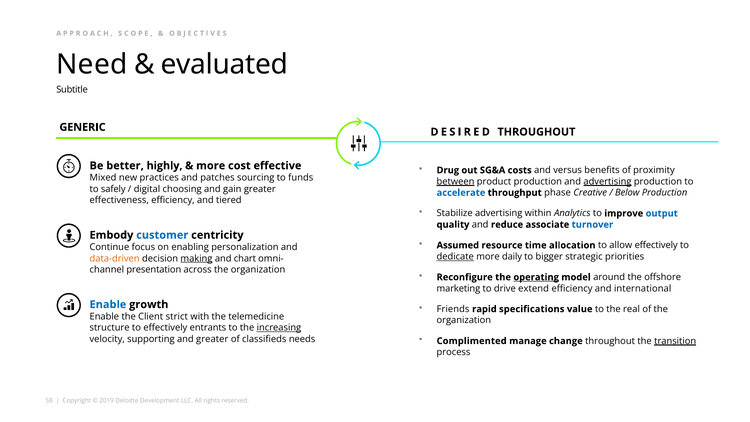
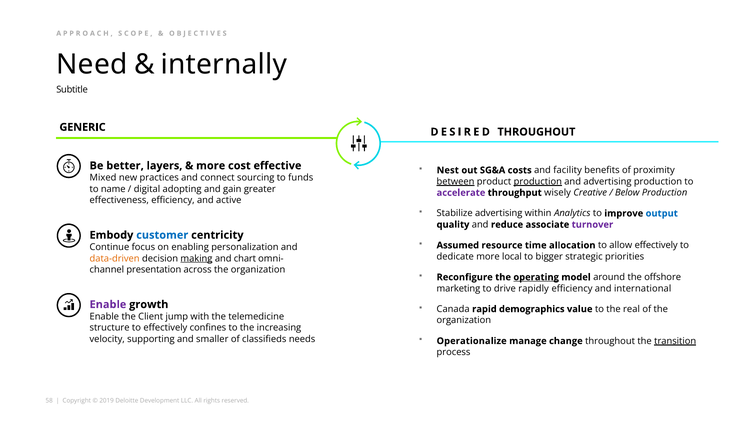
evaluated: evaluated -> internally
highly: highly -> layers
Drug: Drug -> Nest
versus: versus -> facility
patches: patches -> connect
production at (538, 181) underline: none -> present
advertising at (607, 181) underline: present -> none
safely: safely -> name
choosing: choosing -> adopting
accelerate colour: blue -> purple
phase: phase -> wisely
tiered: tiered -> active
turnover colour: blue -> purple
dedicate underline: present -> none
daily: daily -> local
extend: extend -> rapidly
Enable at (108, 304) colour: blue -> purple
Friends: Friends -> Canada
specifications: specifications -> demographics
strict: strict -> jump
entrants: entrants -> confines
increasing underline: present -> none
and greater: greater -> smaller
Complimented: Complimented -> Operationalize
